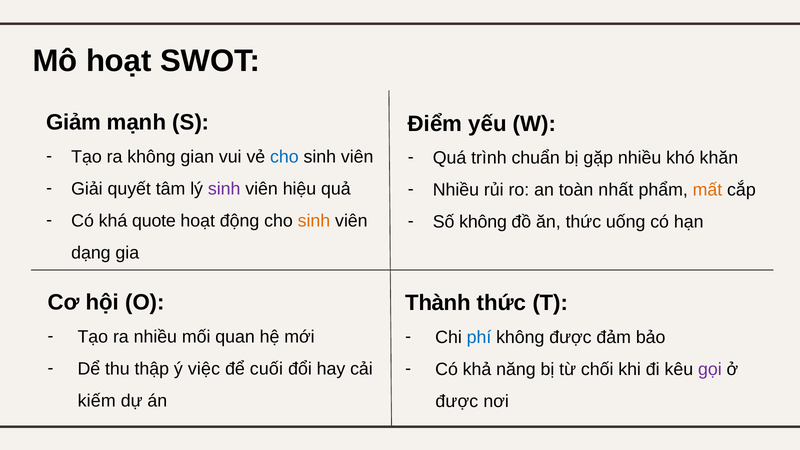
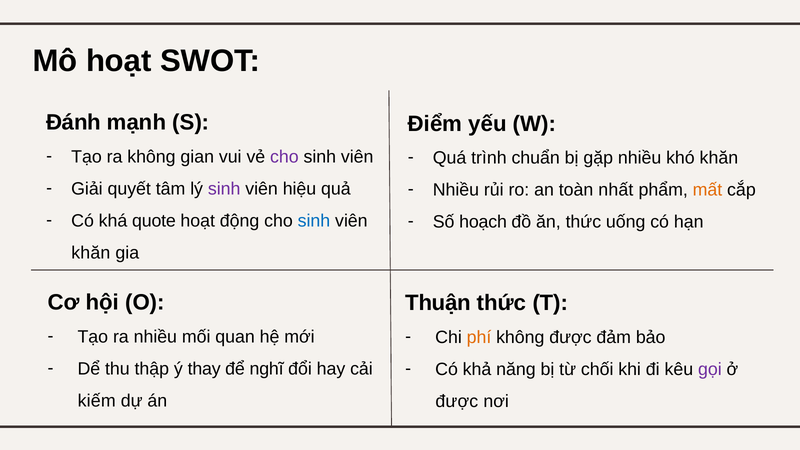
Giảm: Giảm -> Đánh
cho at (284, 157) colour: blue -> purple
sinh at (314, 221) colour: orange -> blue
Số không: không -> hoạch
dạng at (91, 253): dạng -> khăn
Thành: Thành -> Thuận
phí colour: blue -> orange
việc: việc -> thay
cuối: cuối -> nghĩ
